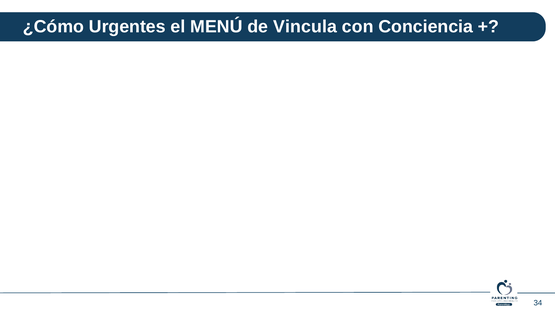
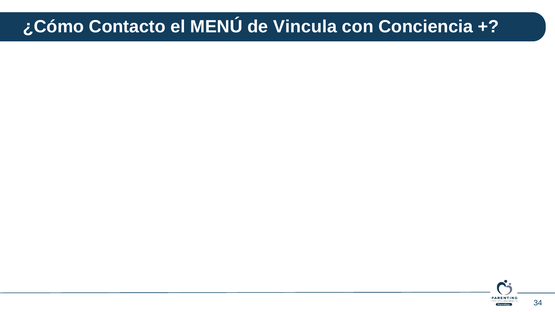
Urgentes: Urgentes -> Contacto
